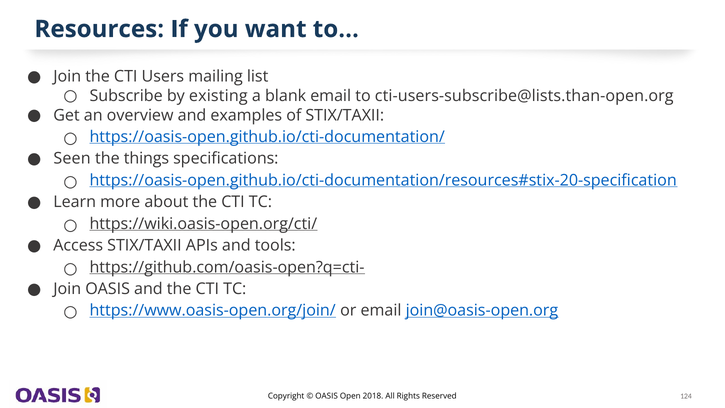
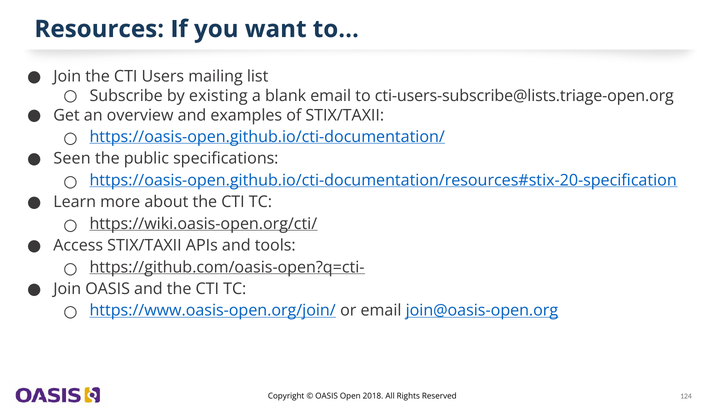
cti-users-subscribe@lists.than-open.org: cti-users-subscribe@lists.than-open.org -> cti-users-subscribe@lists.triage-open.org
things: things -> public
